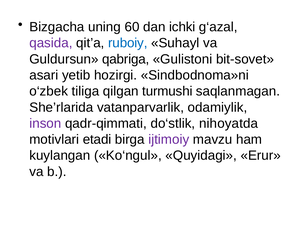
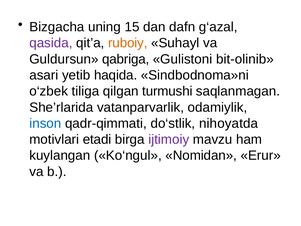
60: 60 -> 15
ichki: ichki -> dafn
ruboiy colour: blue -> orange
bit-sovet: bit-sovet -> bit-olinib
hozirgi: hozirgi -> haqida
inson colour: purple -> blue
Quyidagi: Quyidagi -> Nomidan
